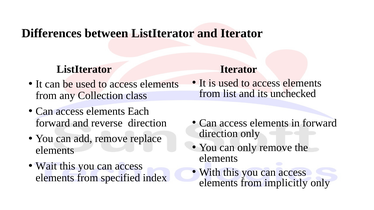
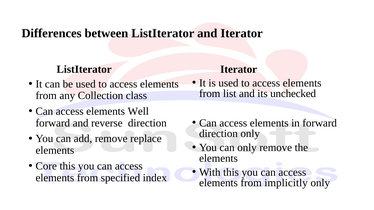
Each: Each -> Well
Wait: Wait -> Core
